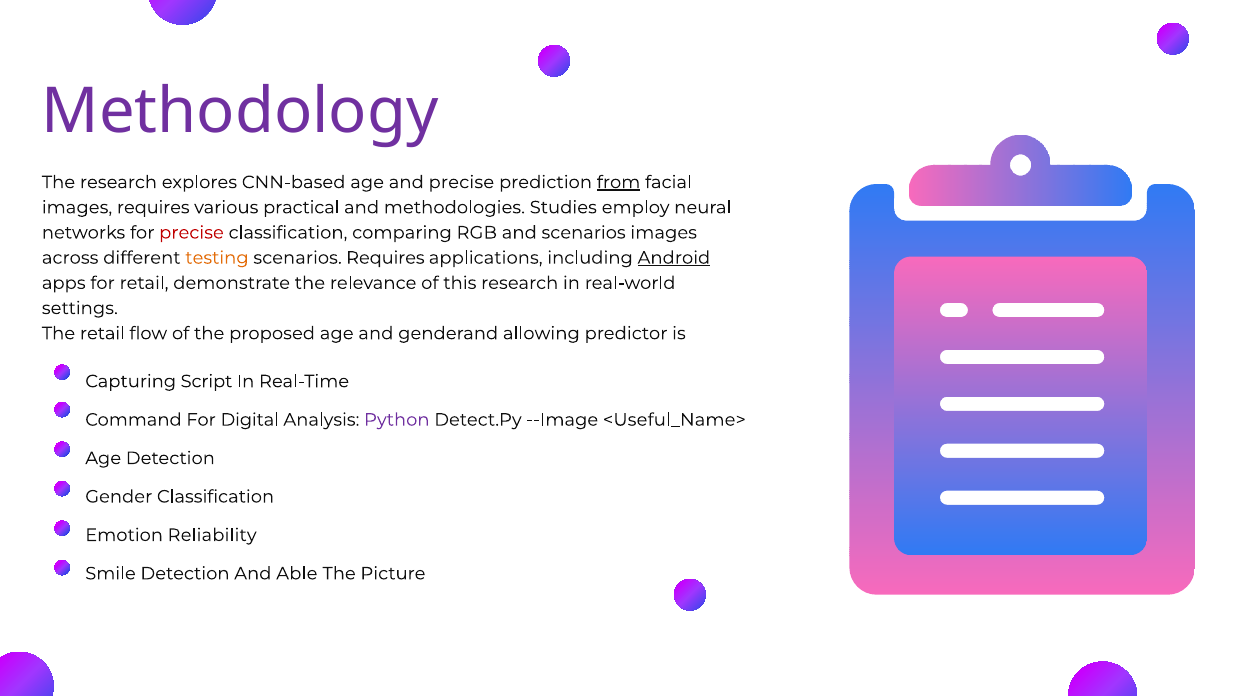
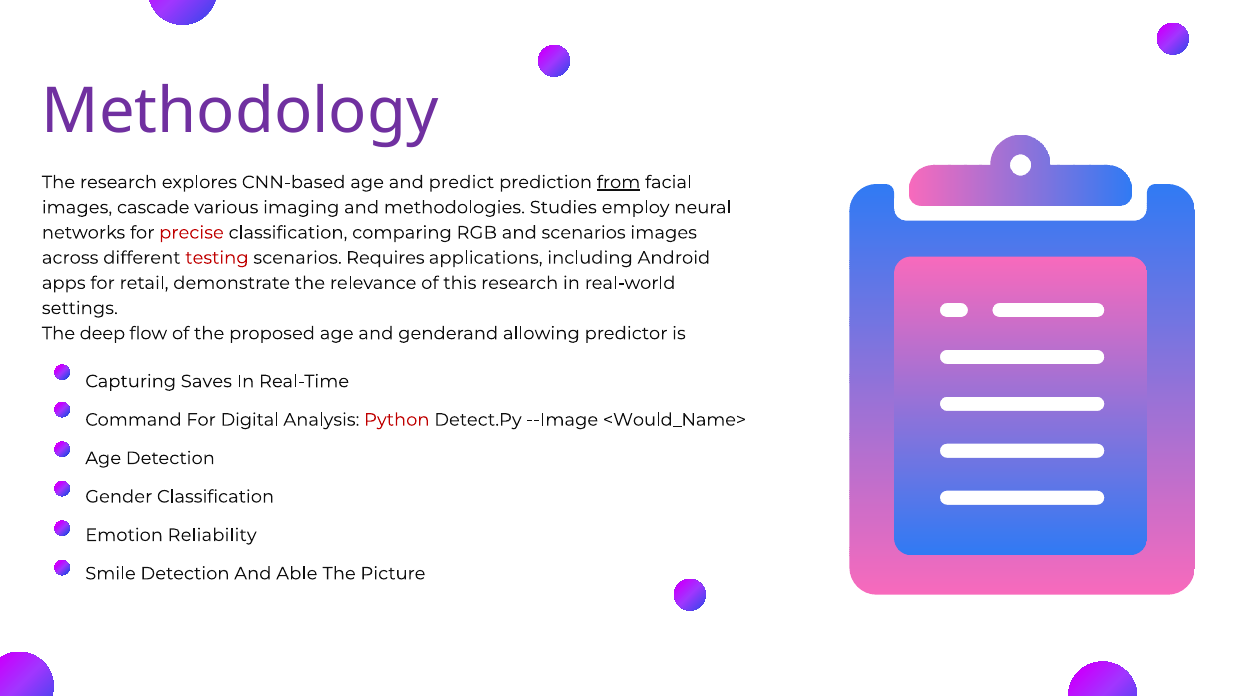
and precise: precise -> predict
images requires: requires -> cascade
practical: practical -> imaging
testing colour: orange -> red
Android underline: present -> none
The retail: retail -> deep
Script: Script -> Saves
Python colour: purple -> red
<Useful_Name>: <Useful_Name> -> <Would_Name>
